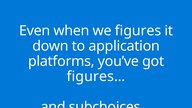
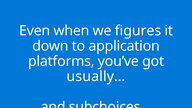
figures…: figures… -> usually…
